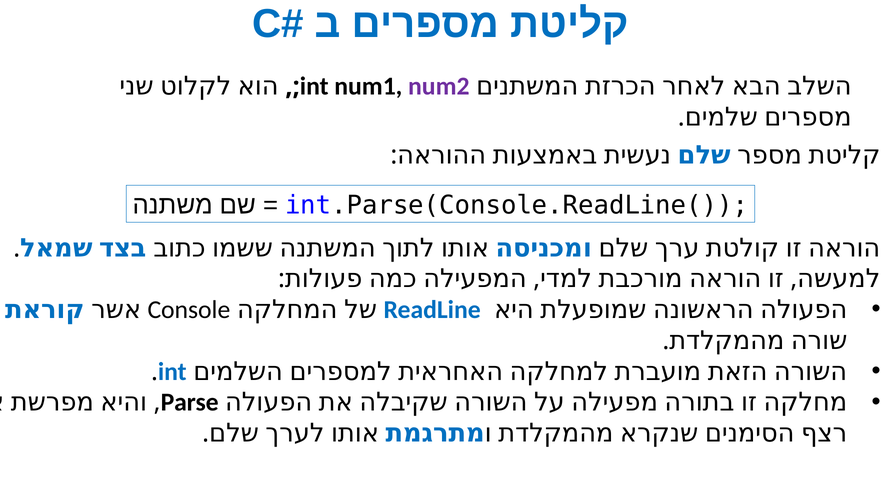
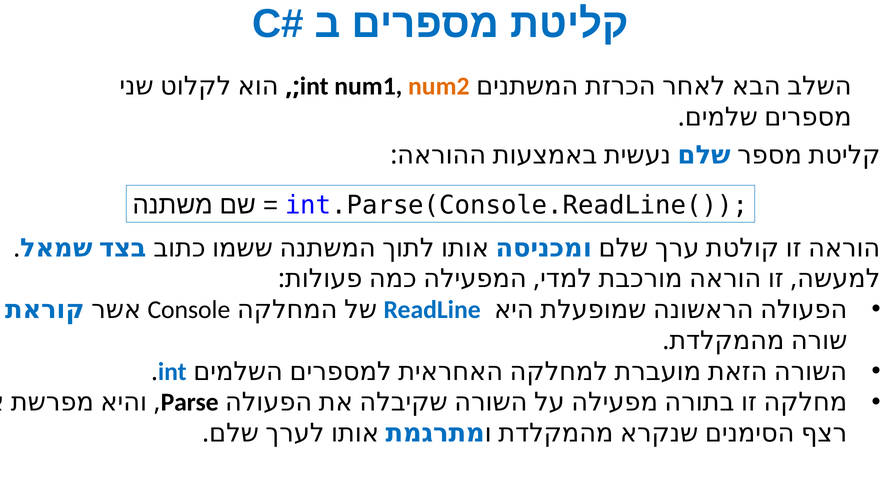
num2 colour: purple -> orange
